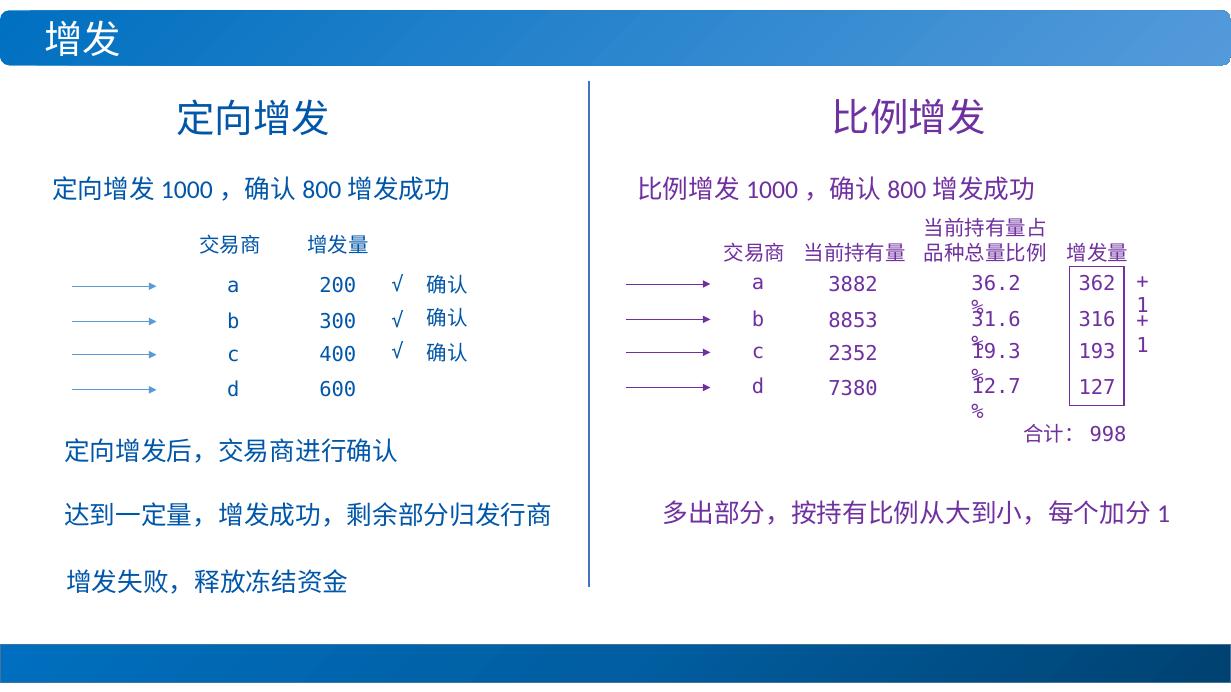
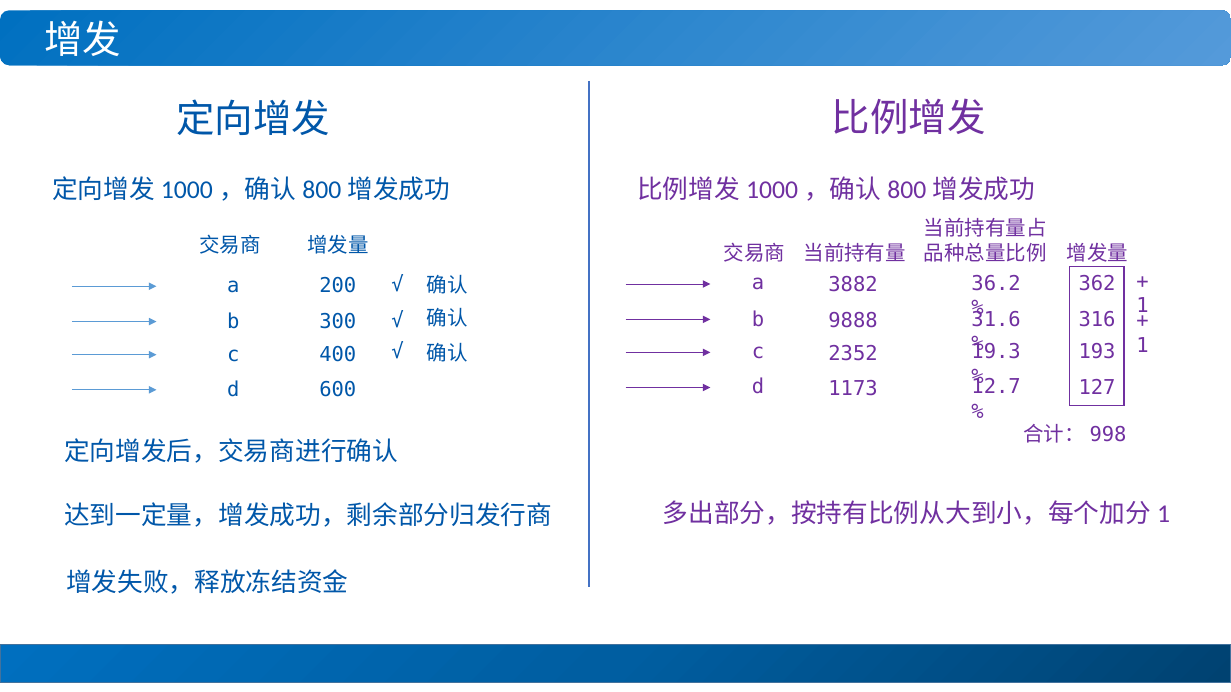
8853: 8853 -> 9888
7380: 7380 -> 1173
